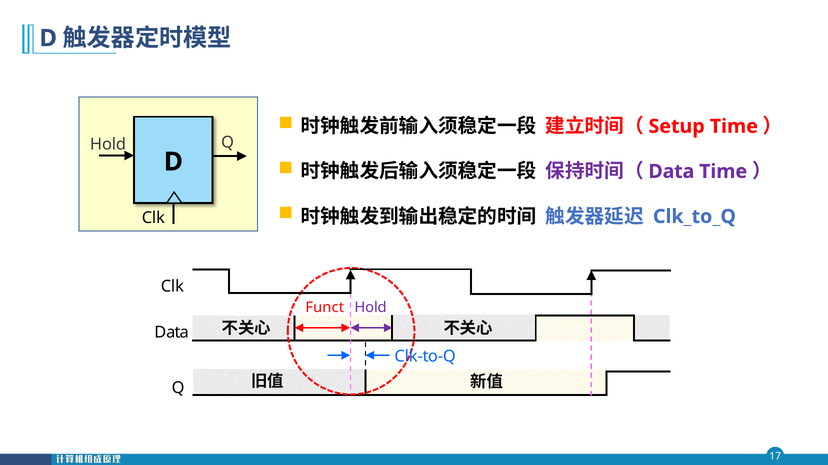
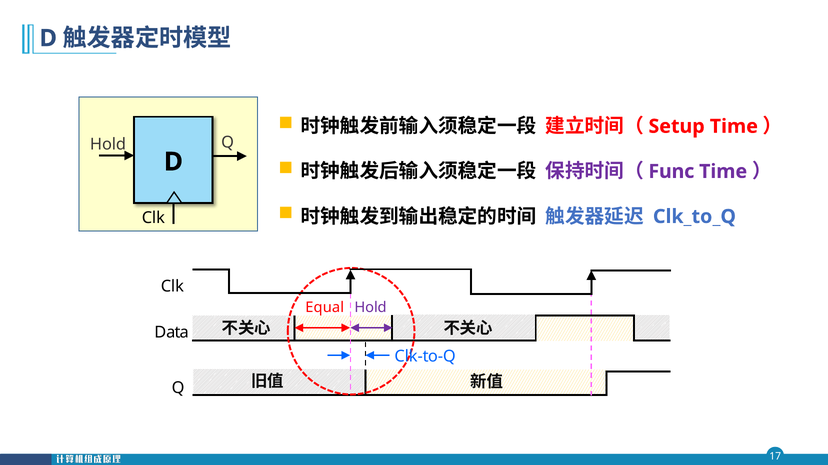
Data at (671, 172): Data -> Func
Funct: Funct -> Equal
